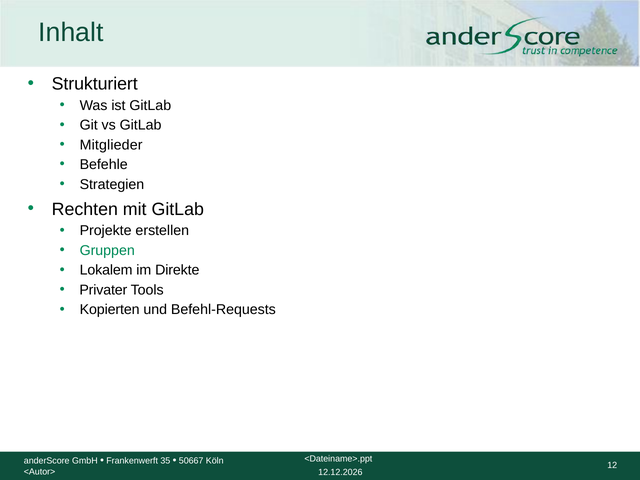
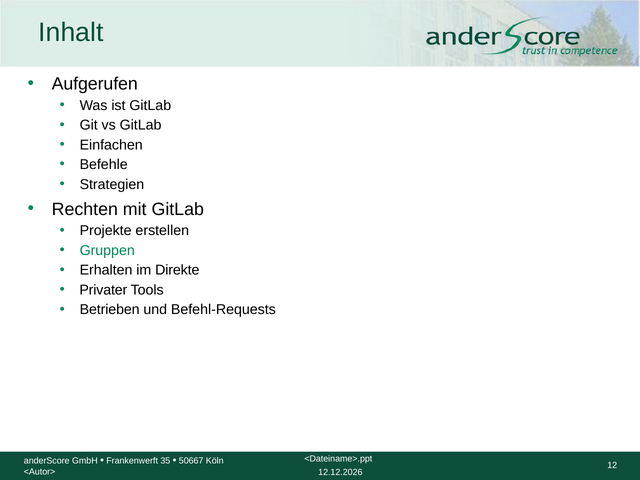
Strukturiert: Strukturiert -> Aufgerufen
Mitglieder: Mitglieder -> Einfachen
Lokalem: Lokalem -> Erhalten
Kopierten: Kopierten -> Betrieben
